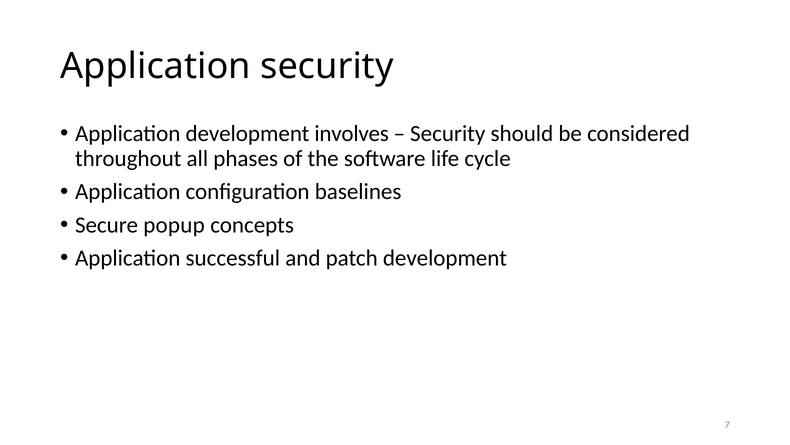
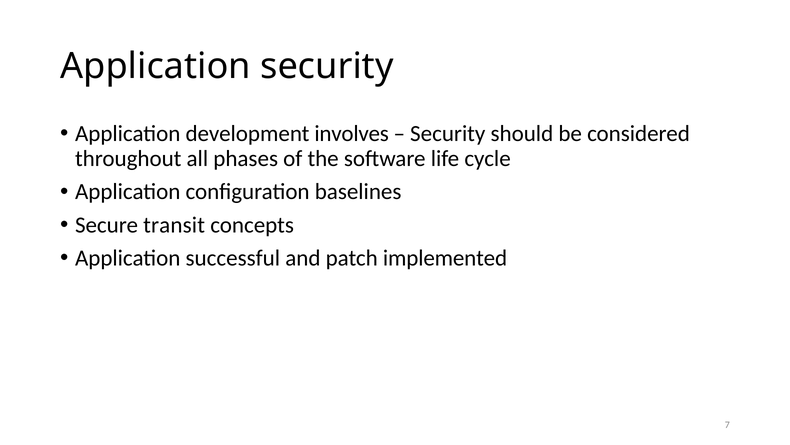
popup: popup -> transit
patch development: development -> implemented
